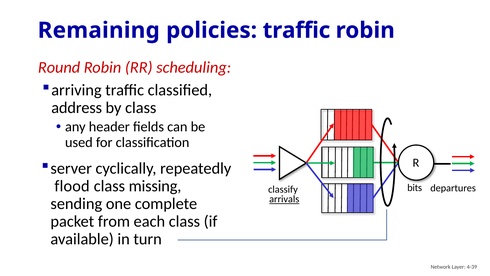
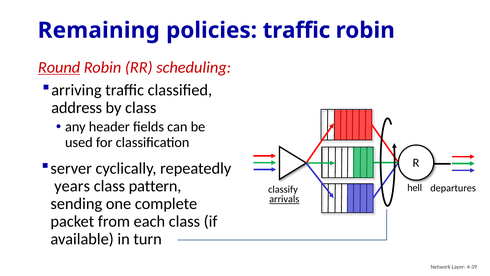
Round underline: none -> present
flood: flood -> years
missing: missing -> pattern
bits: bits -> hell
